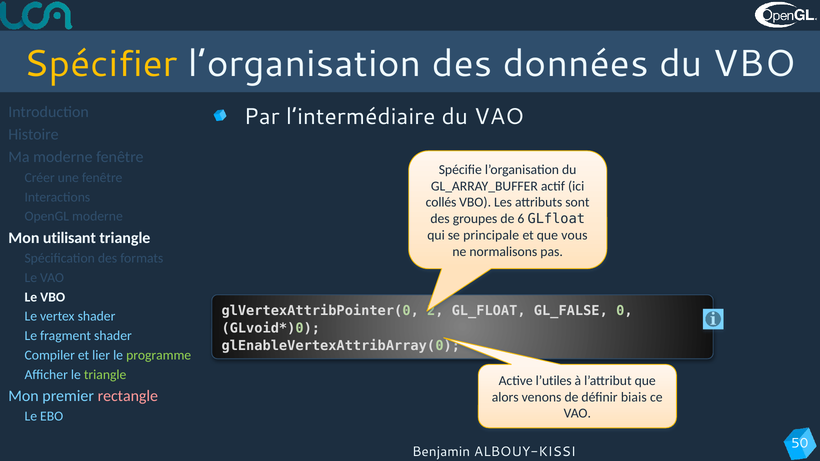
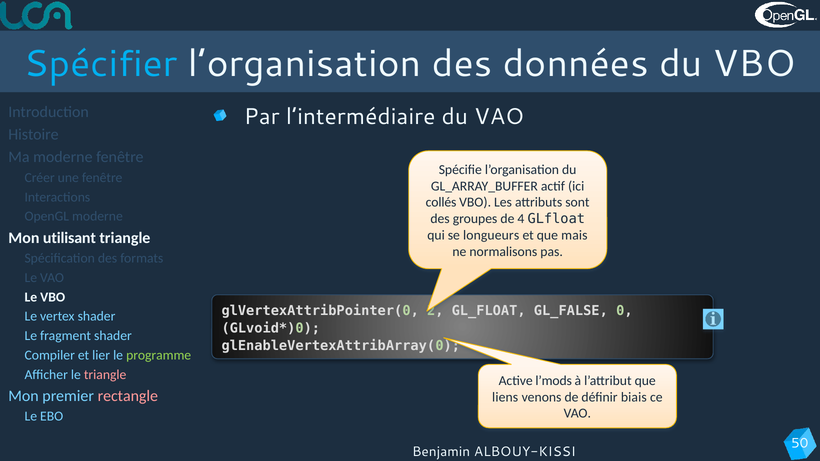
Spécifier colour: yellow -> light blue
6: 6 -> 4
principale: principale -> longueurs
vous: vous -> mais
triangle at (105, 375) colour: light green -> pink
l’utiles: l’utiles -> l’mods
alors: alors -> liens
